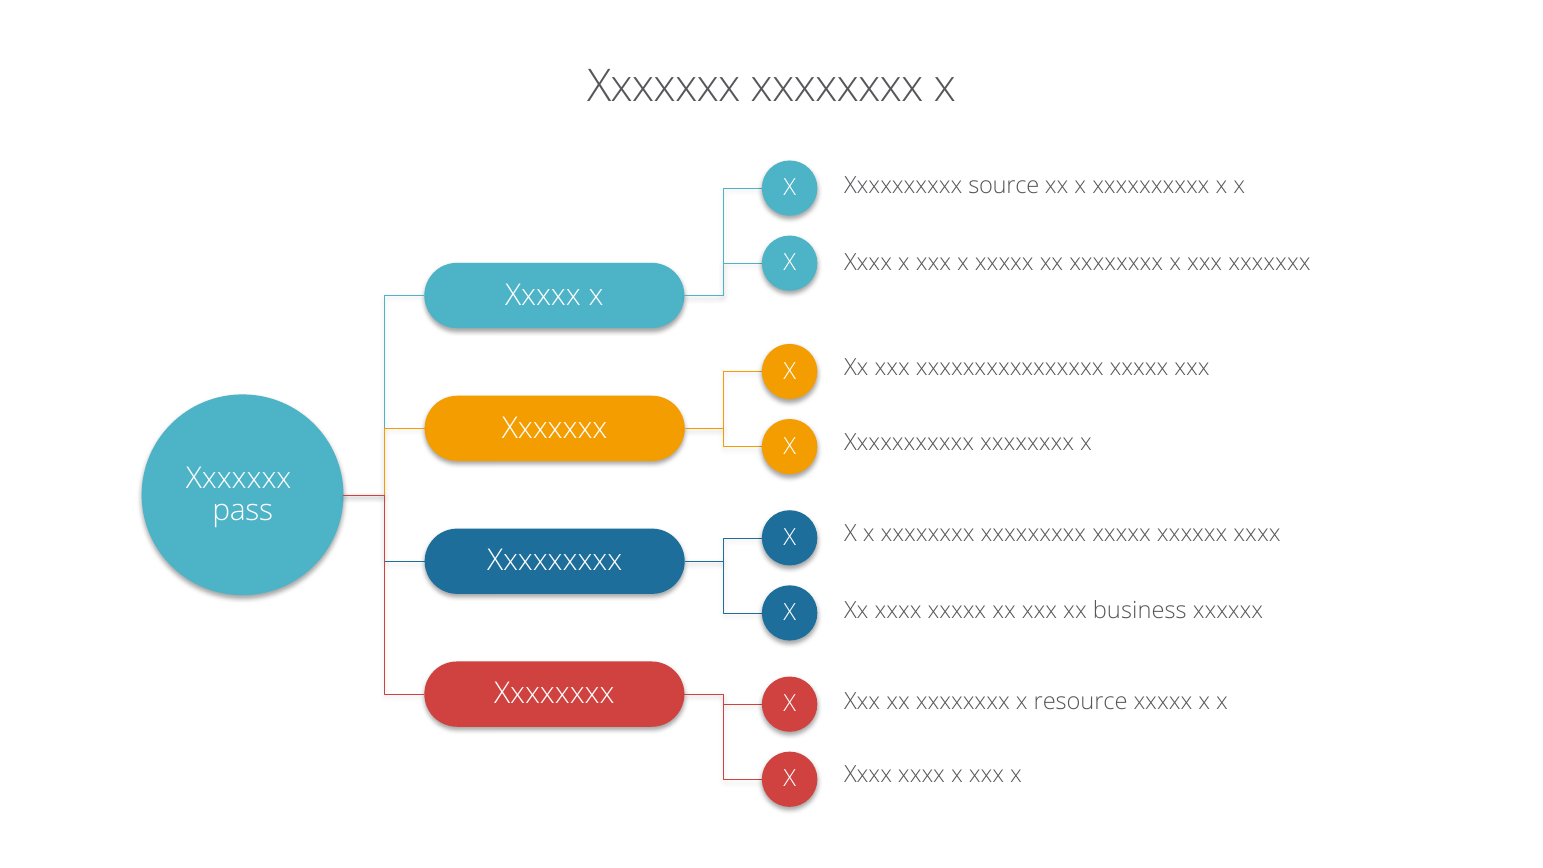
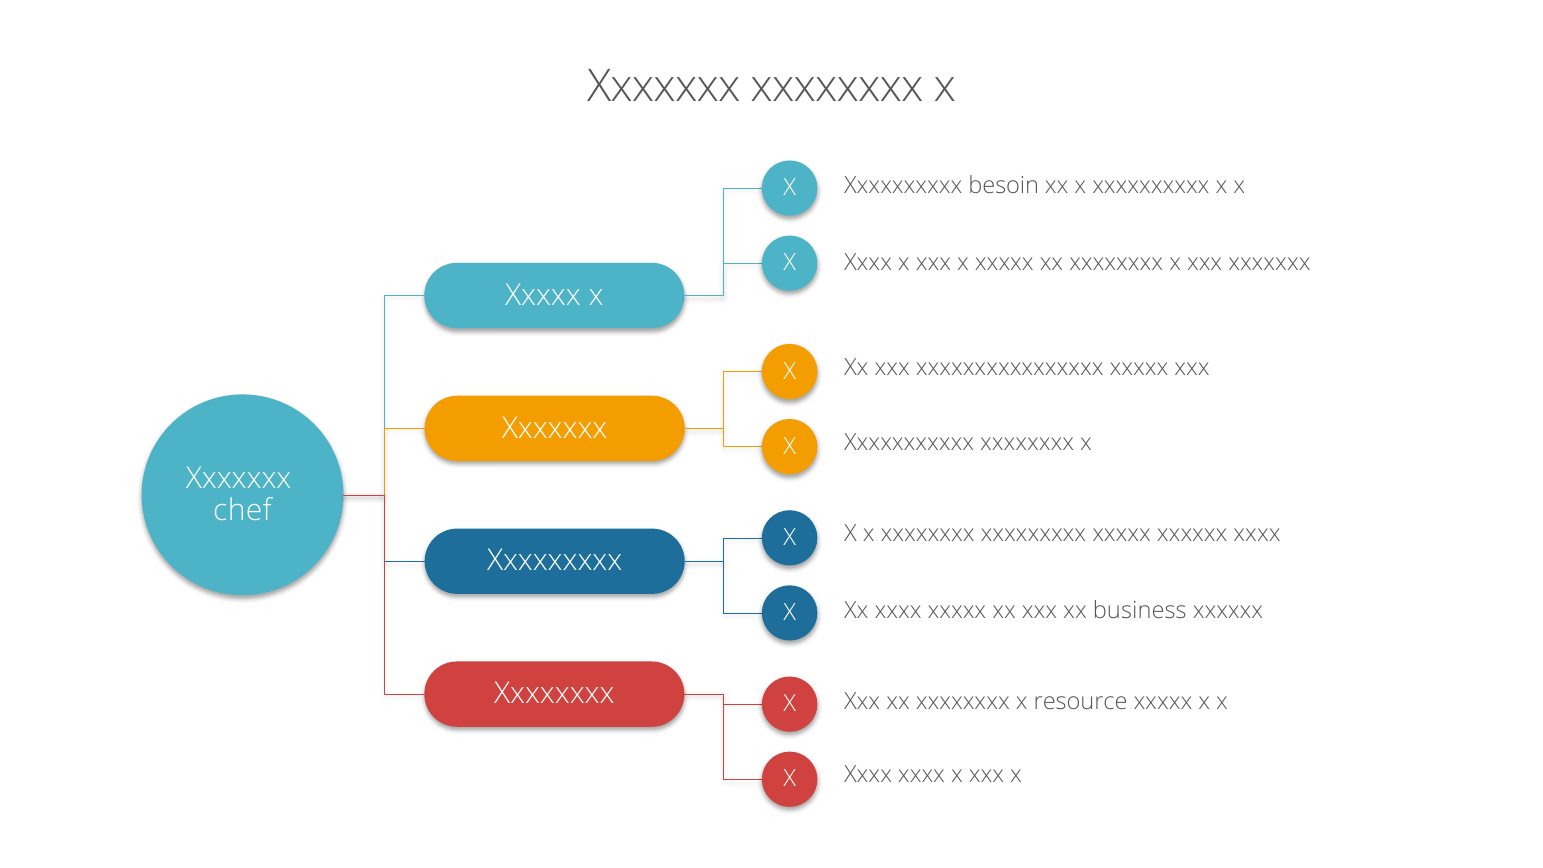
source: source -> besoin
pass: pass -> chef
